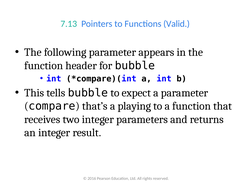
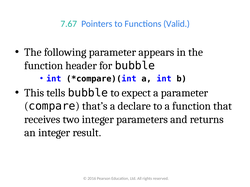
7.13: 7.13 -> 7.67
playing: playing -> declare
